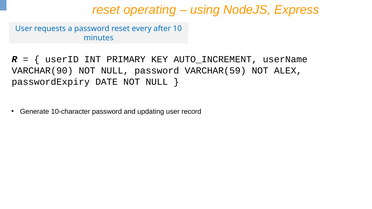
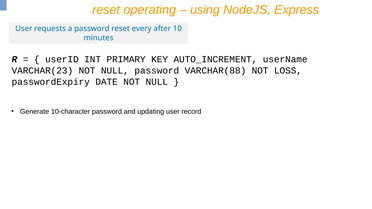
VARCHAR(90: VARCHAR(90 -> VARCHAR(23
VARCHAR(59: VARCHAR(59 -> VARCHAR(88
ALEX: ALEX -> LOSS
